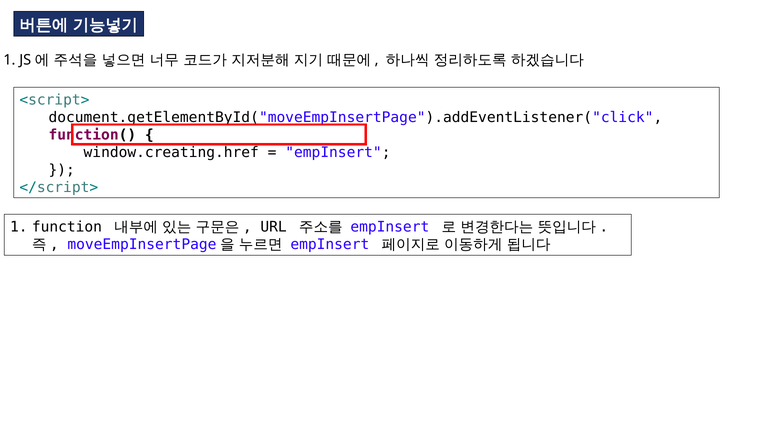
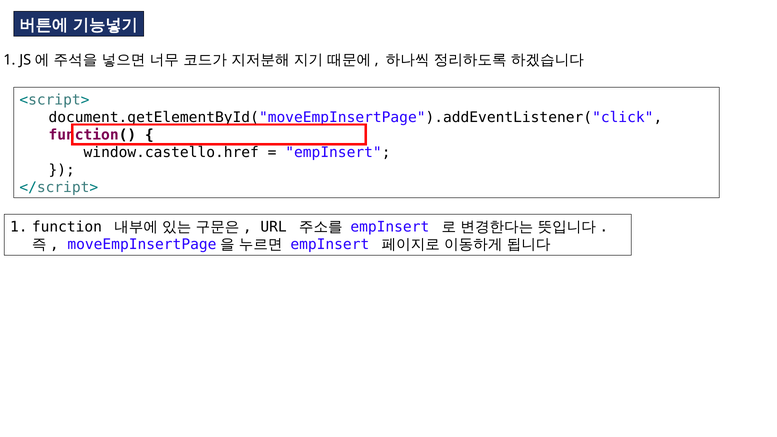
window.creating.href: window.creating.href -> window.castello.href
